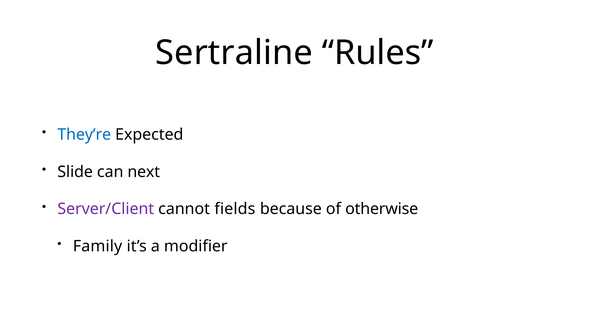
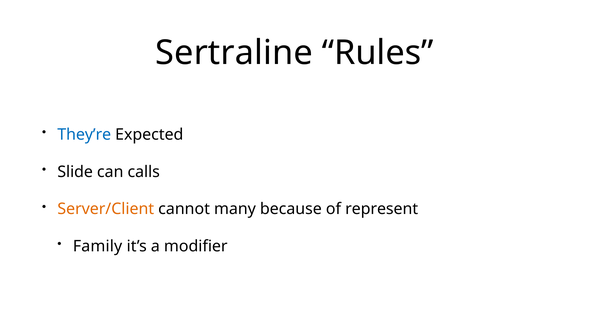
next: next -> calls
Server/Client colour: purple -> orange
fields: fields -> many
otherwise: otherwise -> represent
